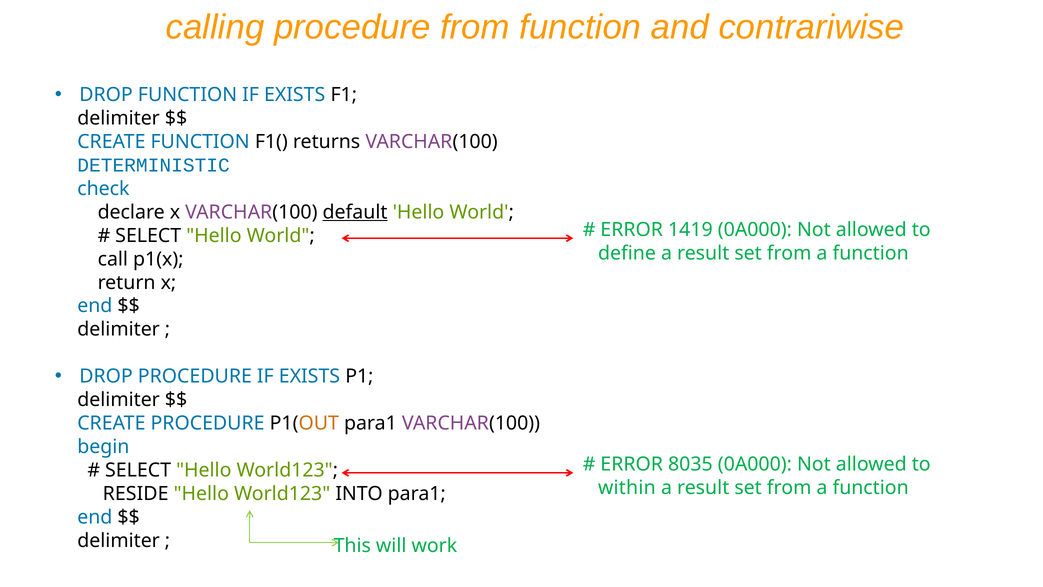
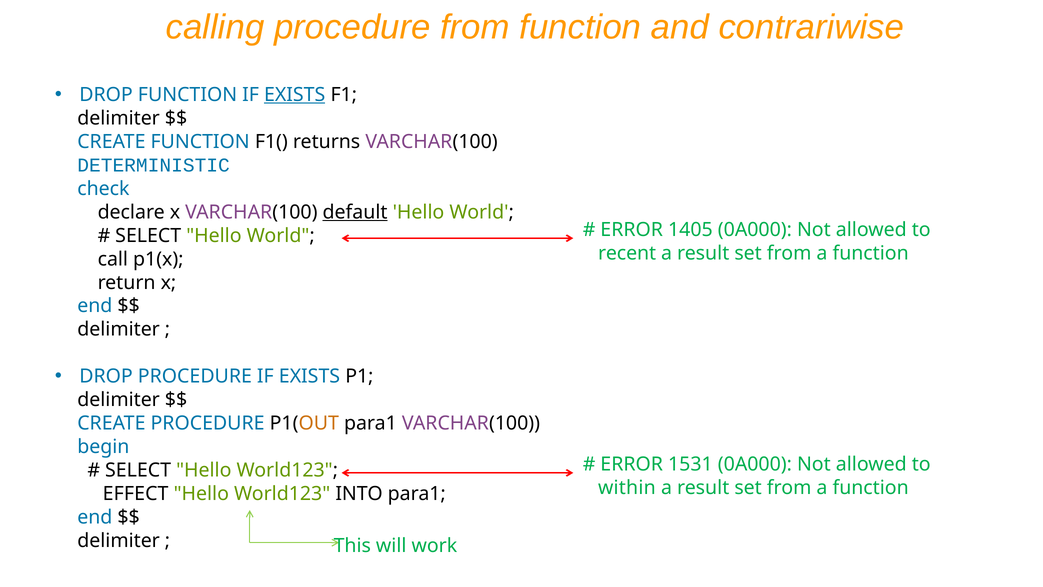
EXISTS at (295, 95) underline: none -> present
1419: 1419 -> 1405
define: define -> recent
8035: 8035 -> 1531
RESIDE: RESIDE -> EFFECT
